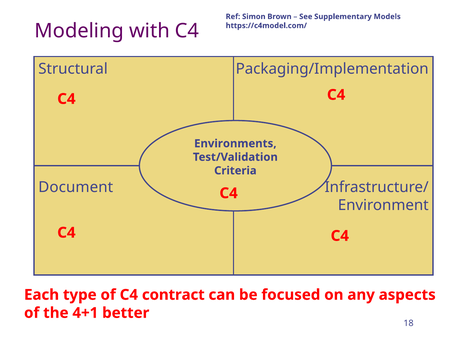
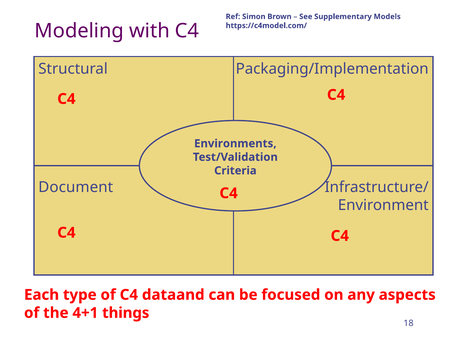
contract: contract -> dataand
better: better -> things
